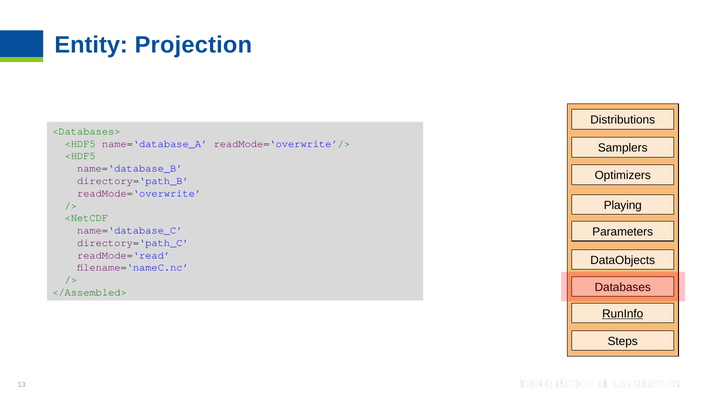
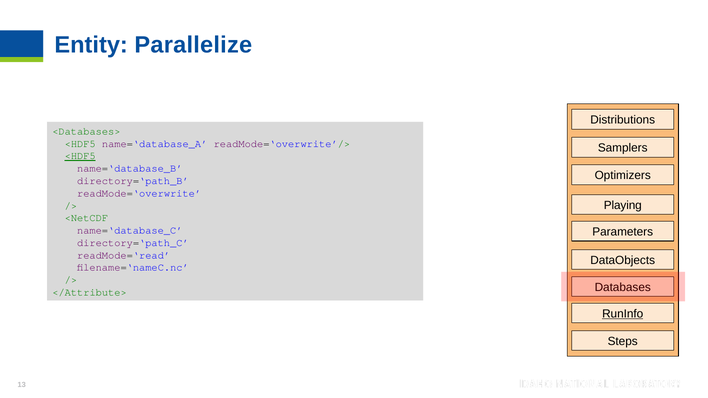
Projection: Projection -> Parallelize
<HDF5 at (80, 156) underline: none -> present
</Assembled>: </Assembled> -> </Attribute>
